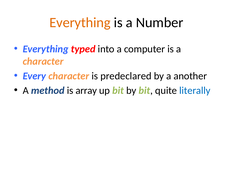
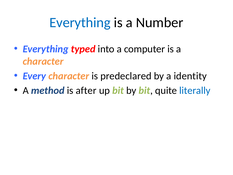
Everything at (80, 23) colour: orange -> blue
another: another -> identity
array: array -> after
